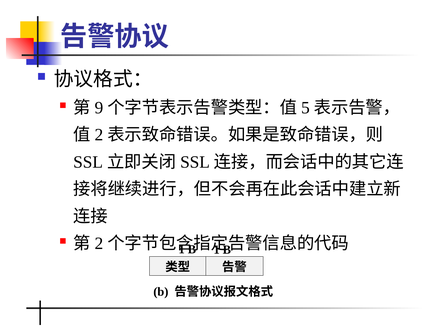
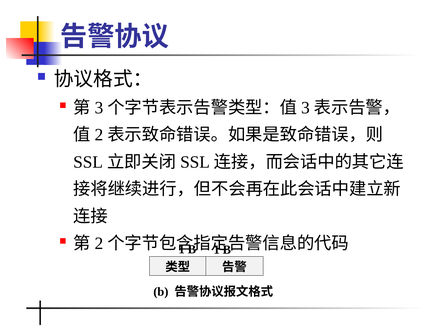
9 at (99, 108): 9 -> 3
5 at (305, 108): 5 -> 3
